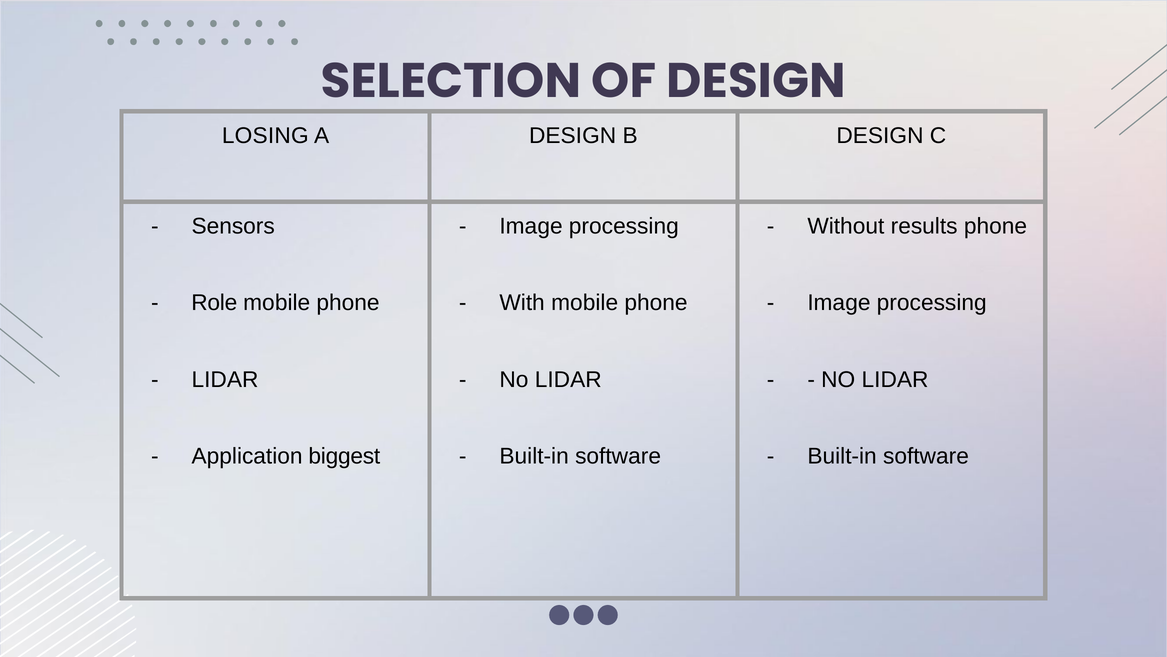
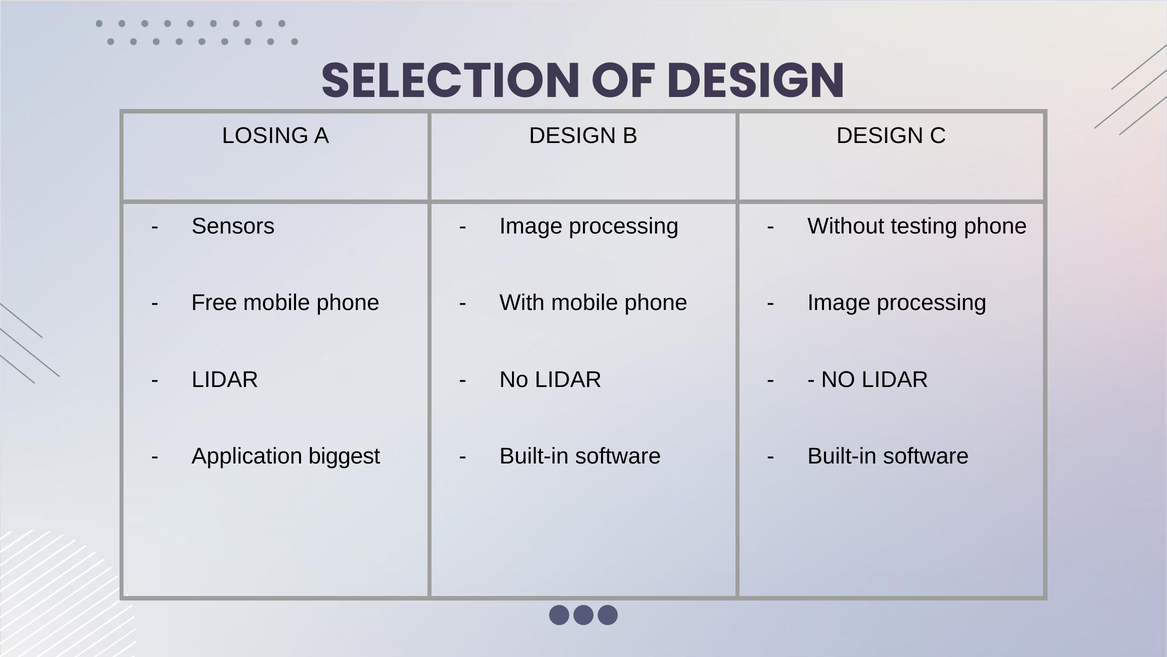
results: results -> testing
Role: Role -> Free
